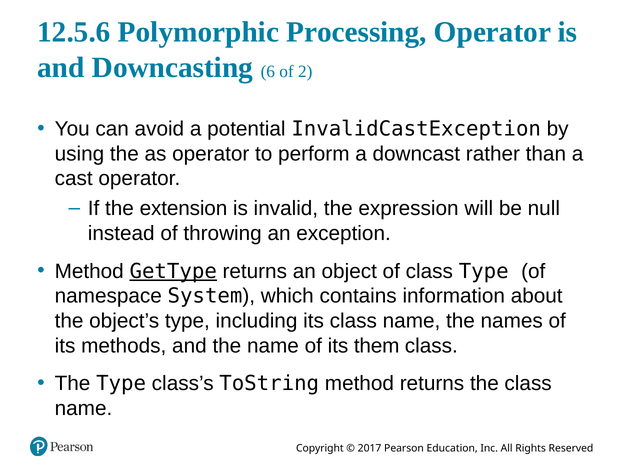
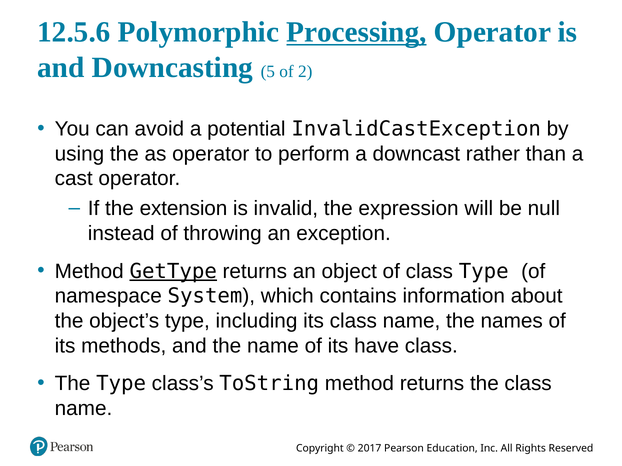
Processing underline: none -> present
6: 6 -> 5
them: them -> have
